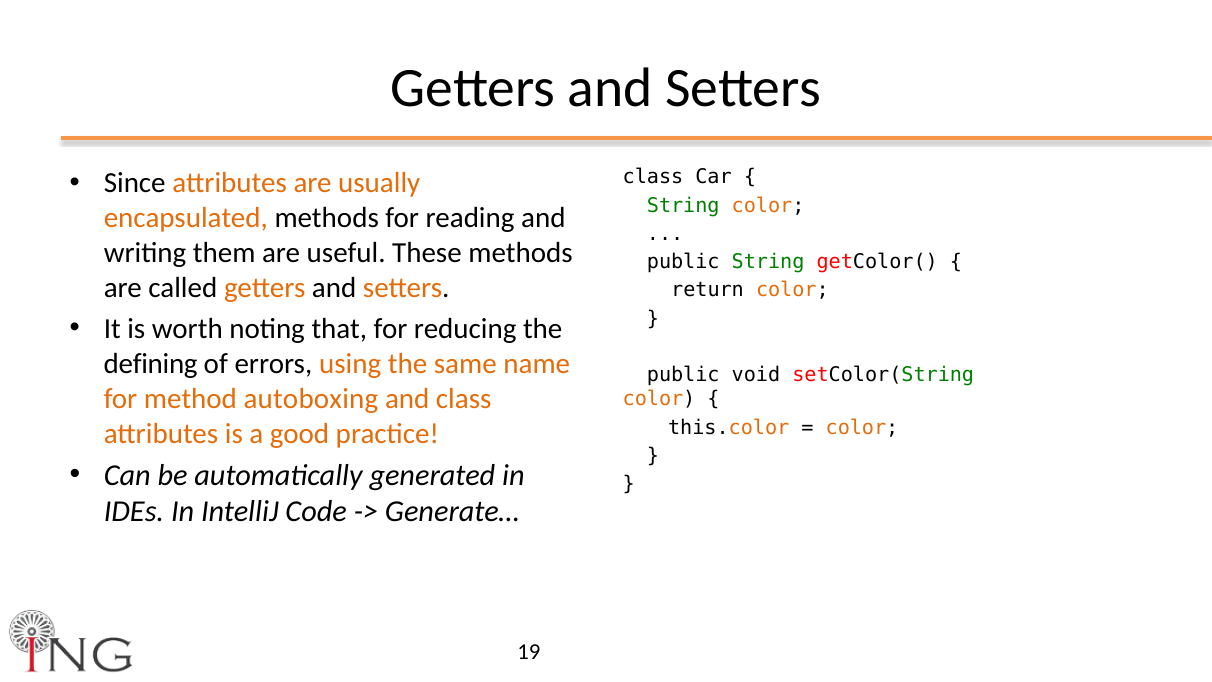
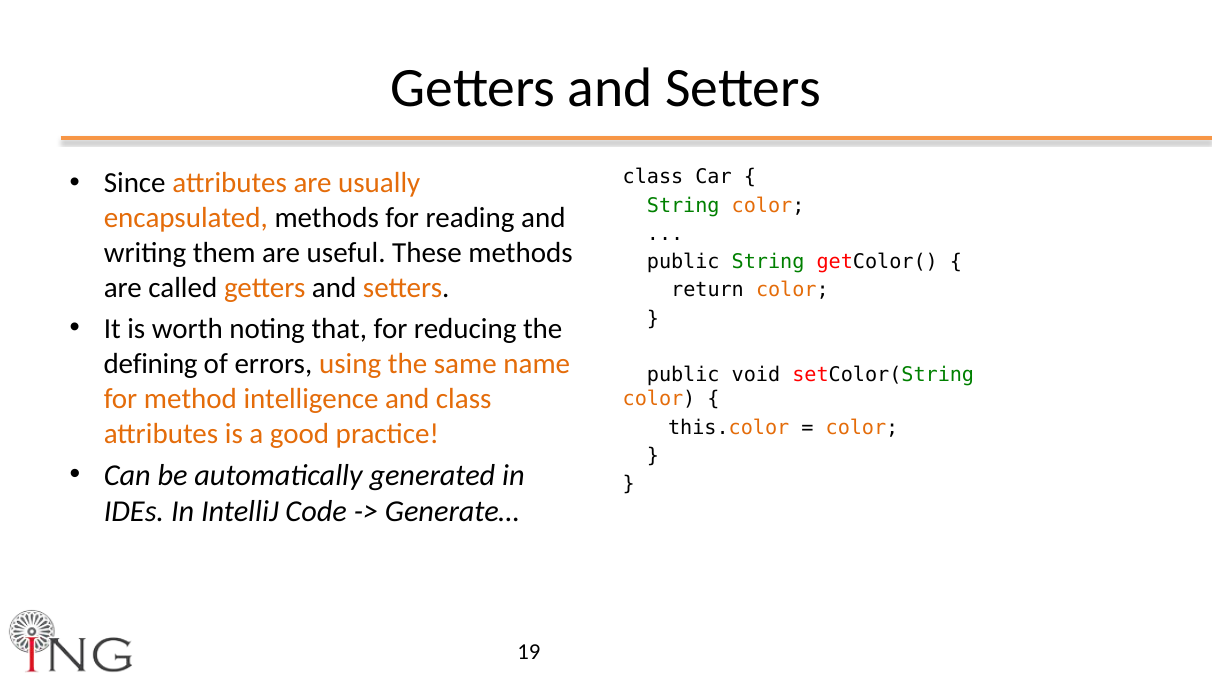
autoboxing: autoboxing -> intelligence
